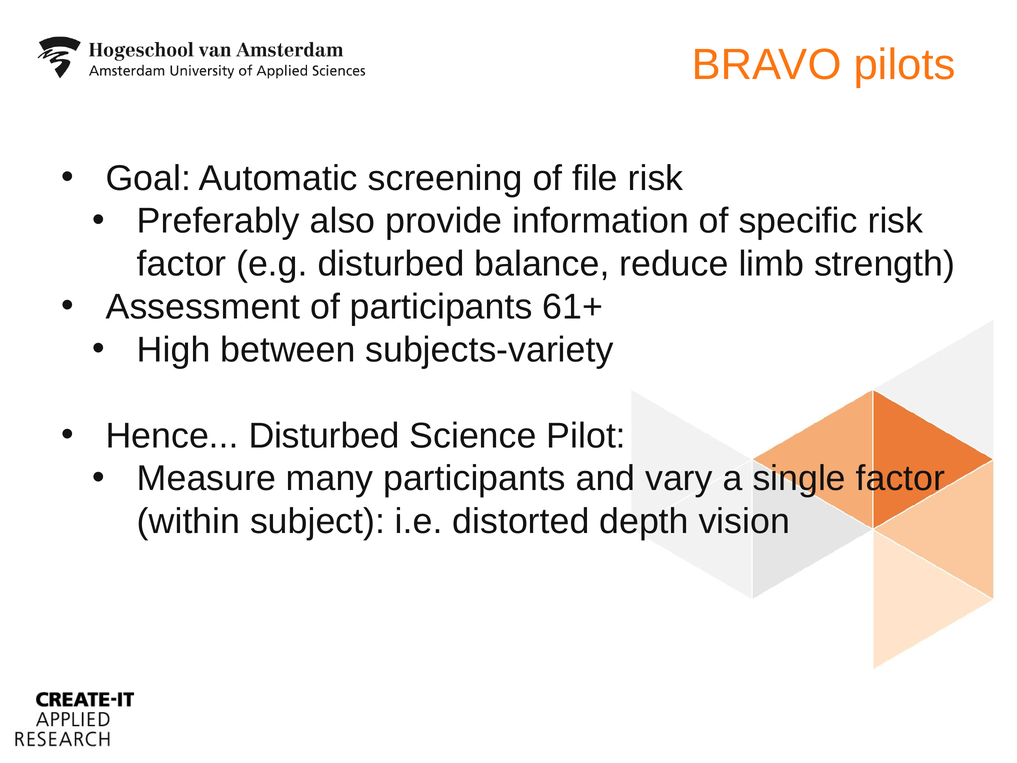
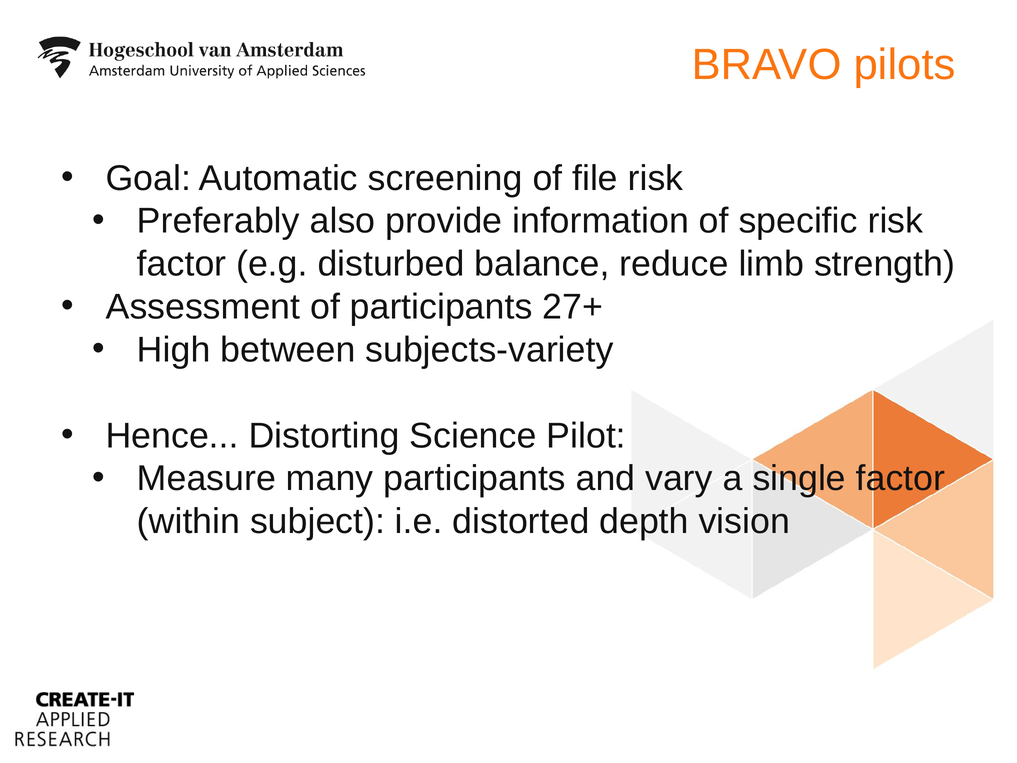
61+: 61+ -> 27+
Hence Disturbed: Disturbed -> Distorting
